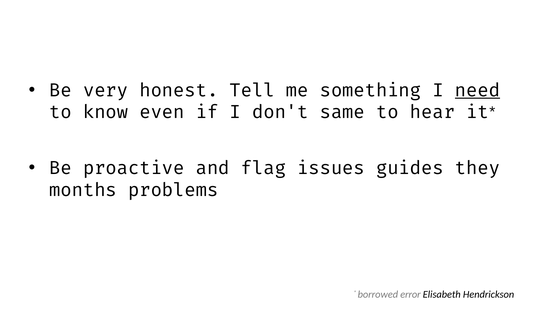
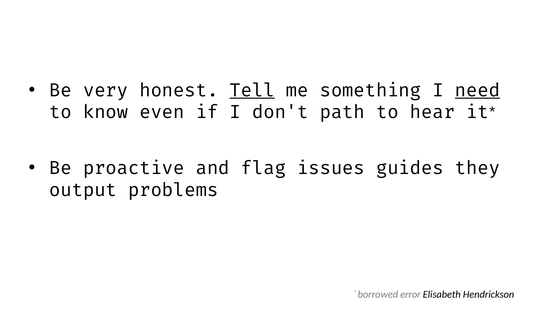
Tell underline: none -> present
same: same -> path
months: months -> output
